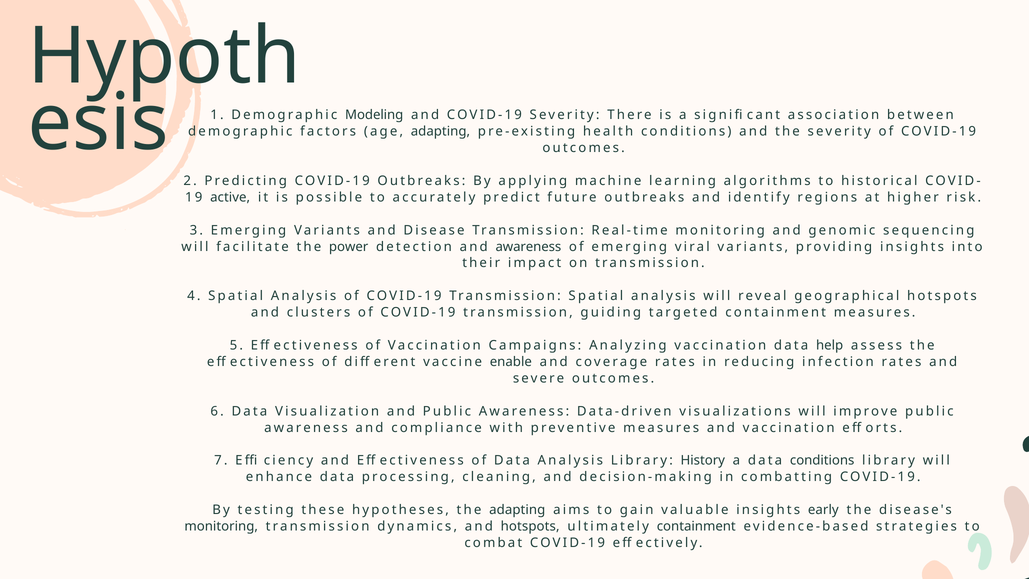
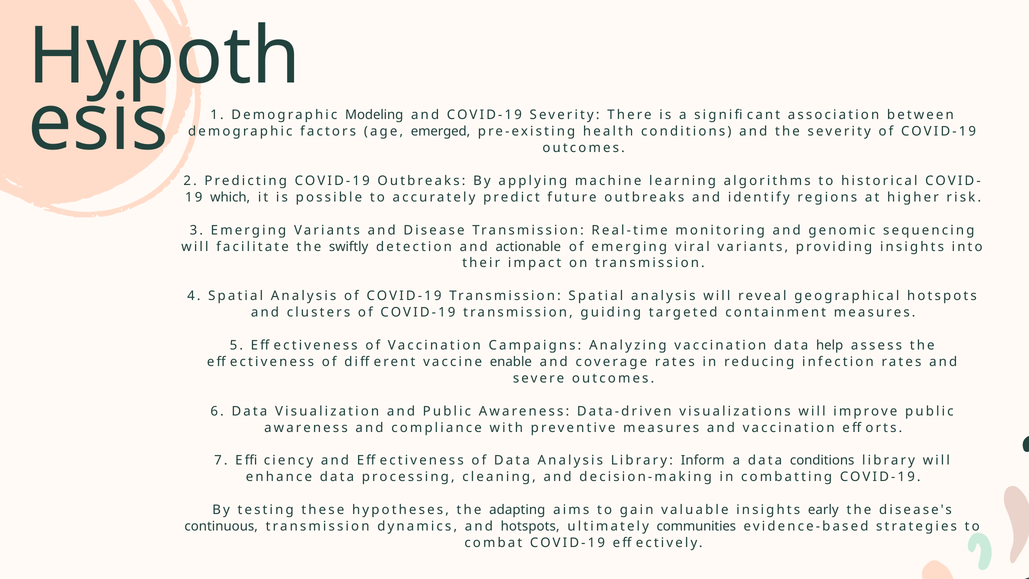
age adapting: adapting -> emerged
active: active -> which
power: power -> swiftly
and awareness: awareness -> actionable
History: History -> Inform
monitoring at (221, 526): monitoring -> continuous
ultimately containment: containment -> communities
